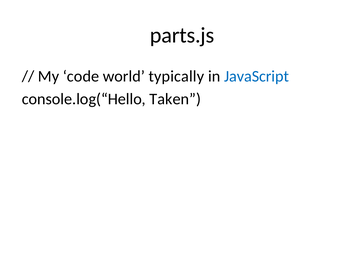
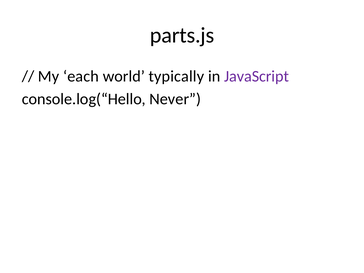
code: code -> each
JavaScript colour: blue -> purple
Taken: Taken -> Never
